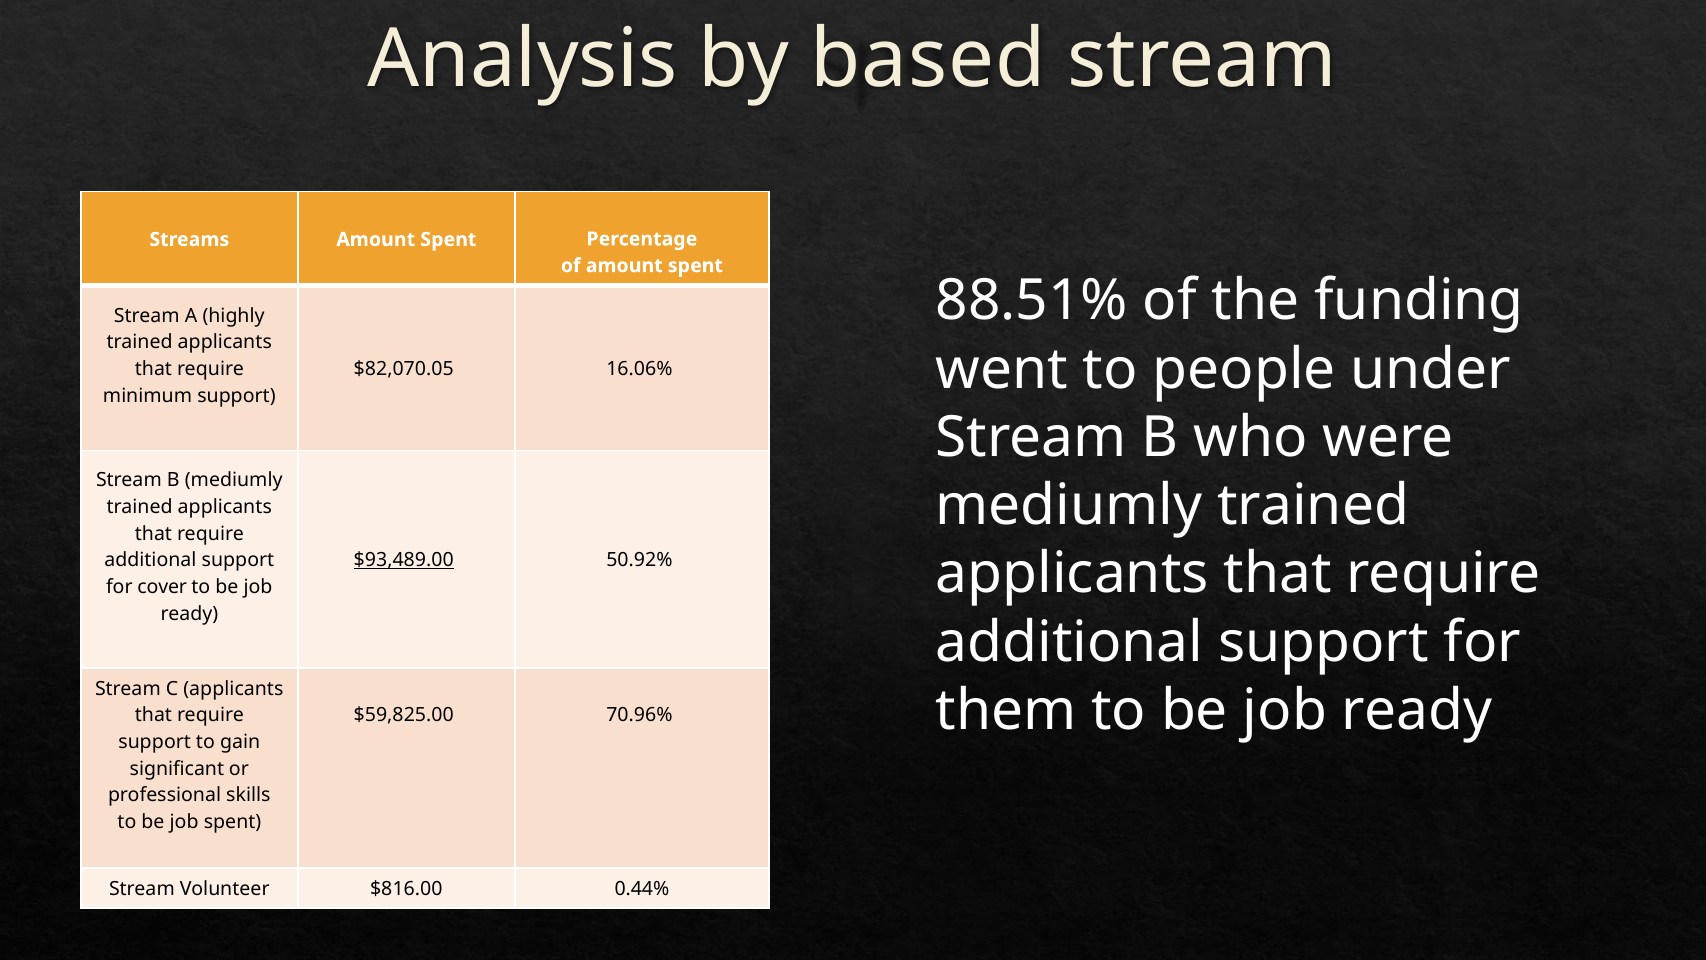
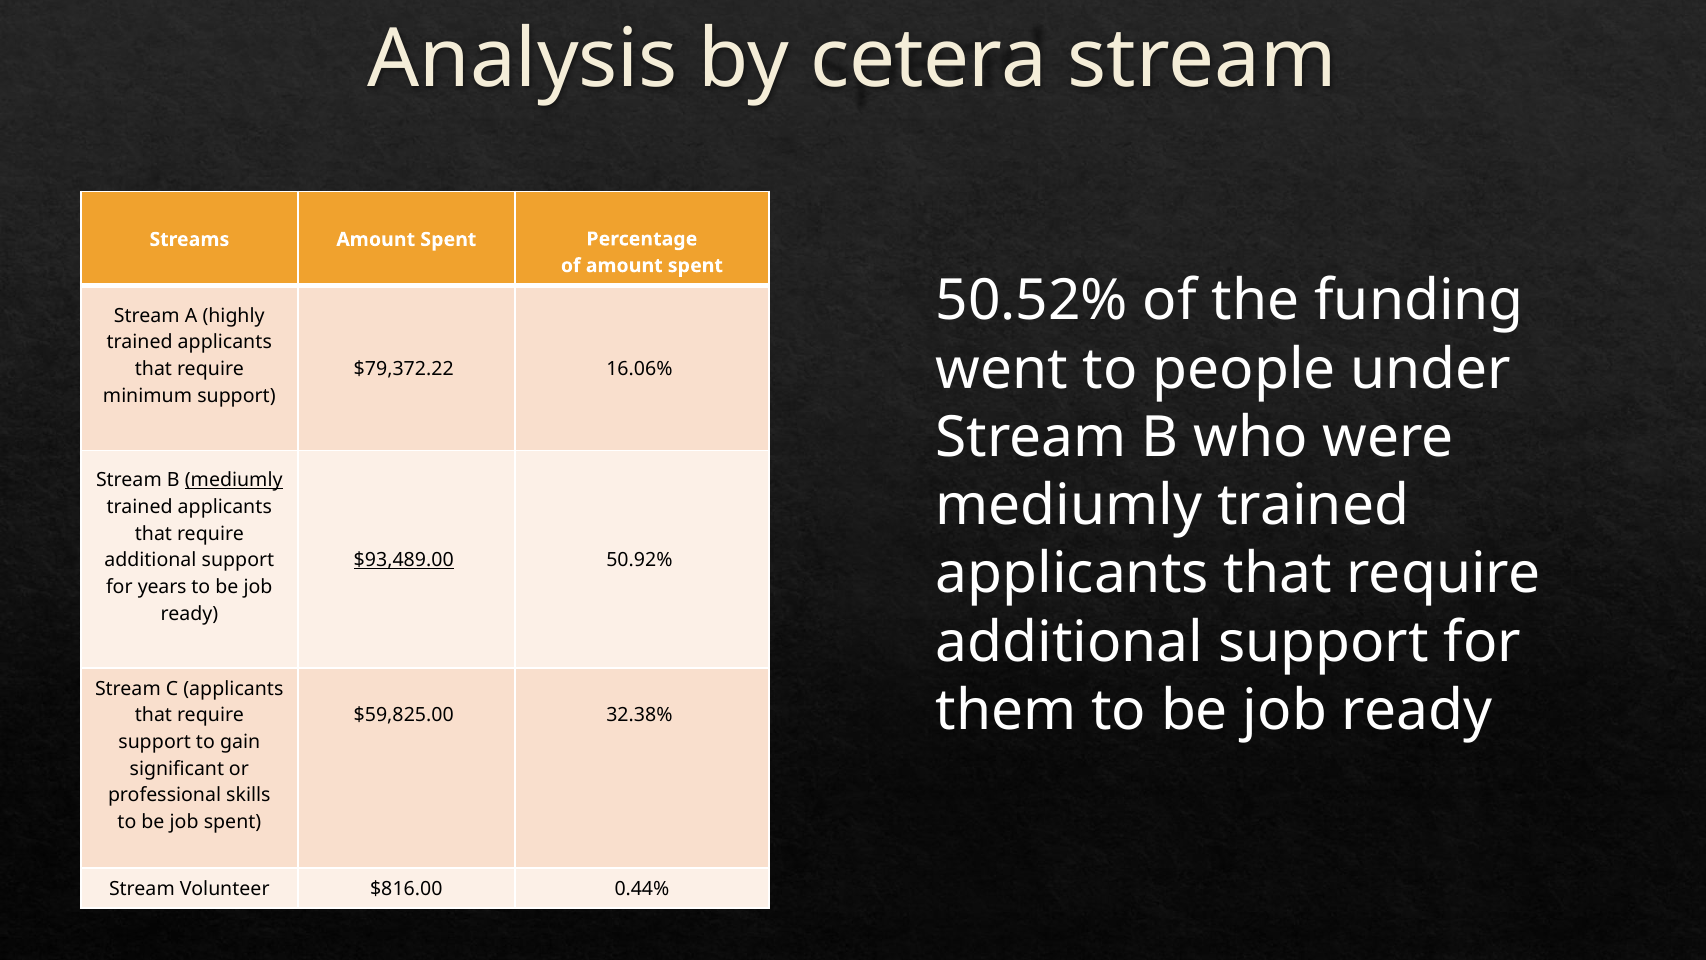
based: based -> cetera
88.51%: 88.51% -> 50.52%
$82,070.05: $82,070.05 -> $79,372.22
mediumly at (234, 480) underline: none -> present
cover: cover -> years
70.96%: 70.96% -> 32.38%
